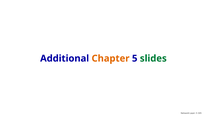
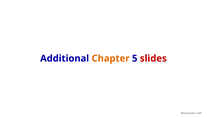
slides colour: green -> red
